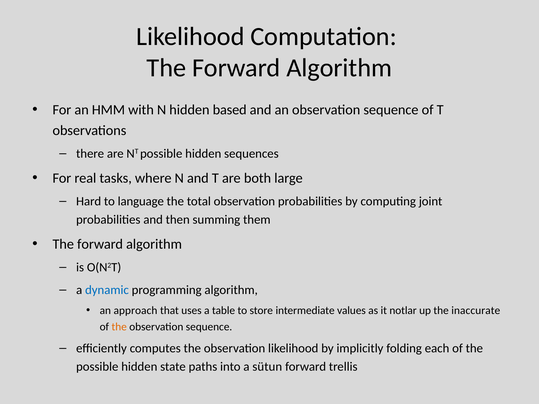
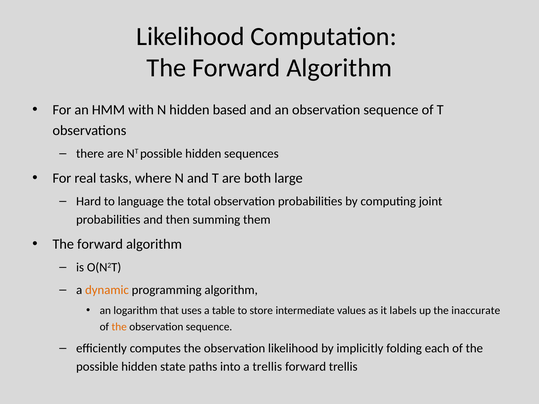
dynamic colour: blue -> orange
approach: approach -> logarithm
notlar: notlar -> labels
a sütun: sütun -> trellis
